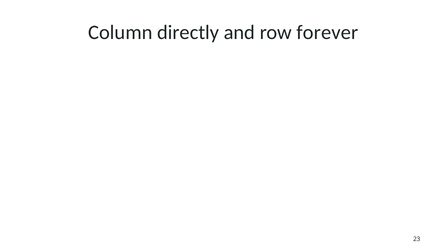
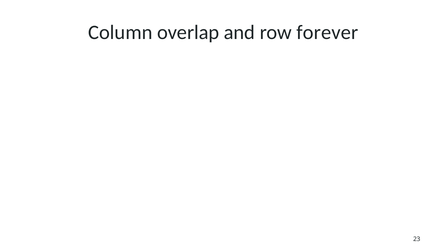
directly: directly -> overlap
